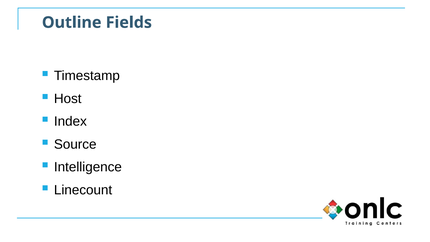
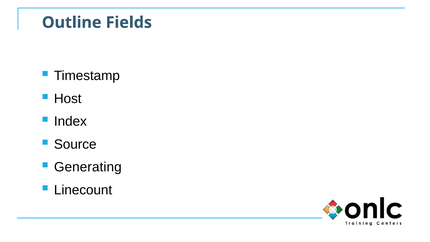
Intelligence: Intelligence -> Generating
